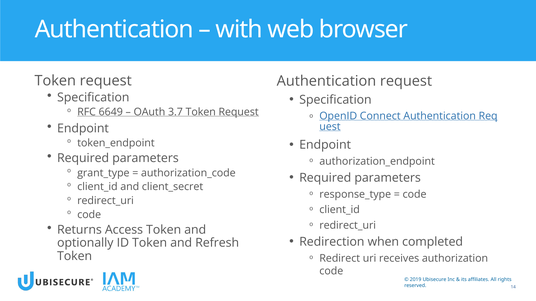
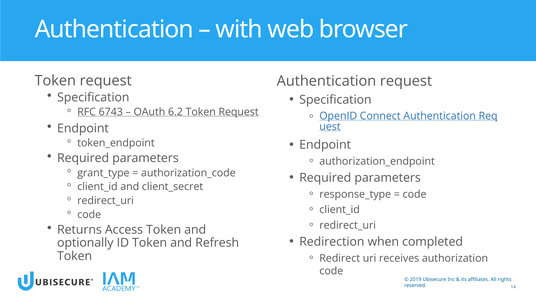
6649: 6649 -> 6743
3.7: 3.7 -> 6.2
